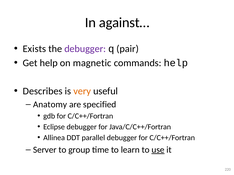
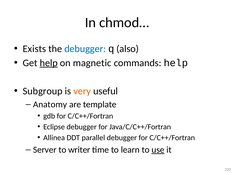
against…: against… -> chmod…
debugger at (85, 49) colour: purple -> blue
pair: pair -> also
help at (49, 63) underline: none -> present
Describes: Describes -> Subgroup
specified: specified -> template
group: group -> writer
